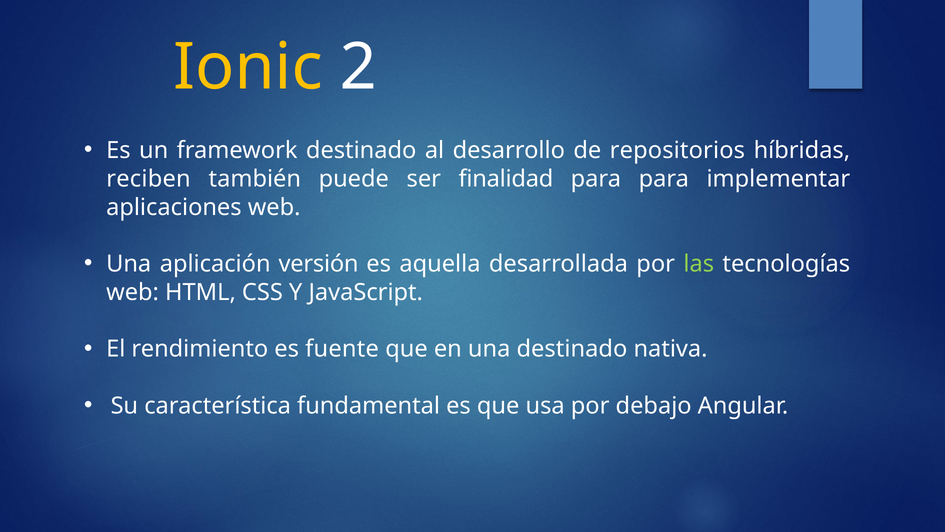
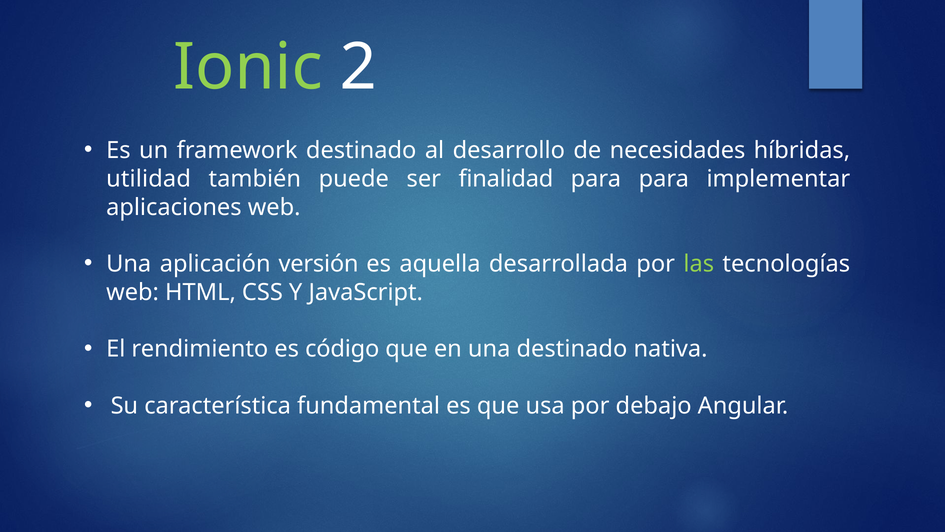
Ionic colour: yellow -> light green
repositorios: repositorios -> necesidades
reciben: reciben -> utilidad
fuente: fuente -> código
